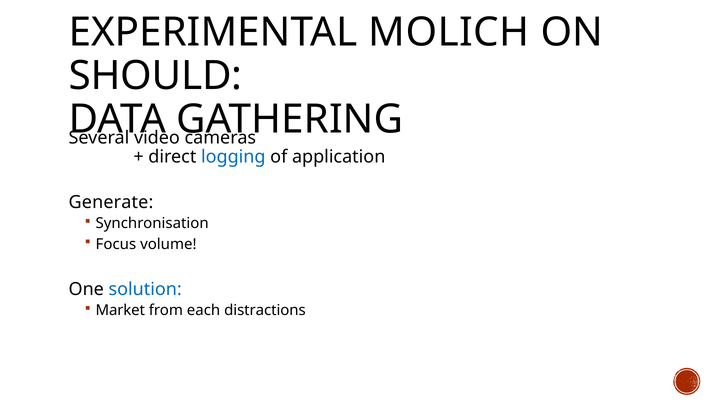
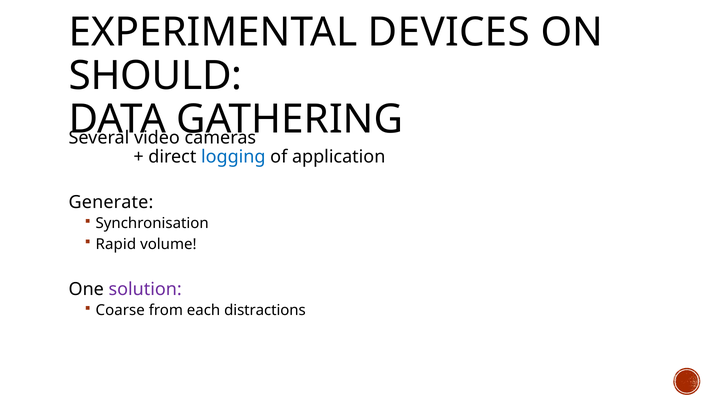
MOLICH: MOLICH -> DEVICES
Focus: Focus -> Rapid
solution colour: blue -> purple
Market: Market -> Coarse
